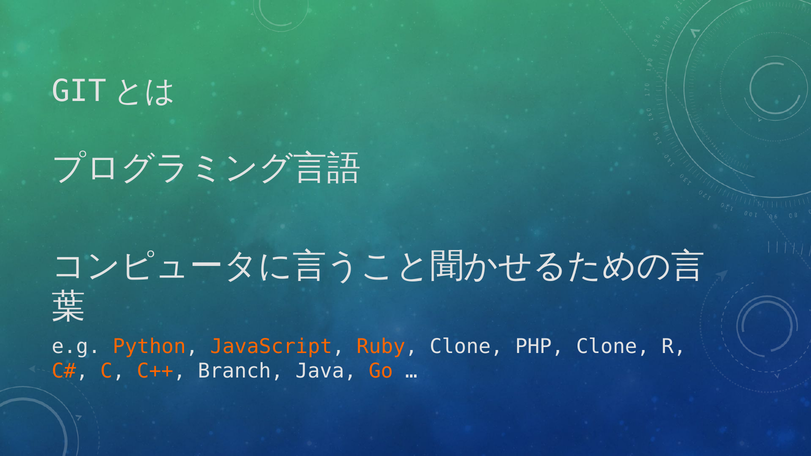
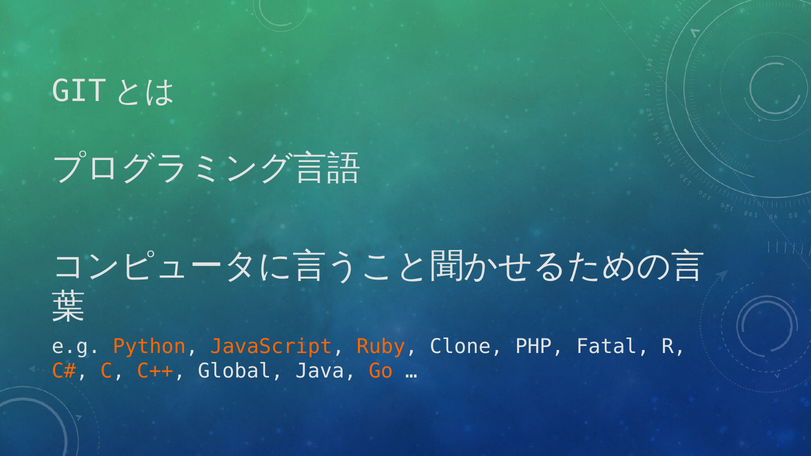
PHP Clone: Clone -> Fatal
Branch: Branch -> Global
